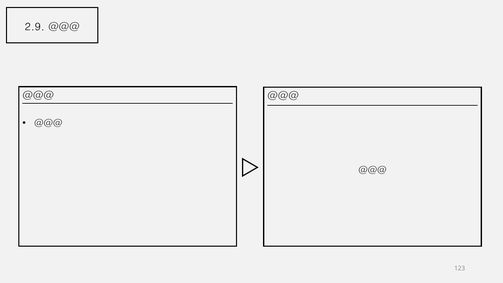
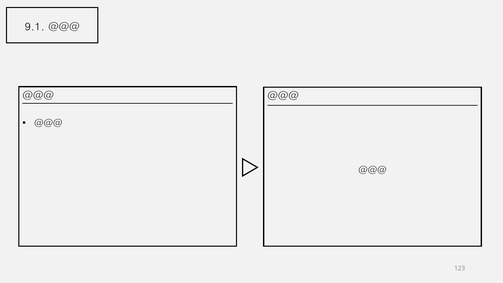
2.9: 2.9 -> 9.1
